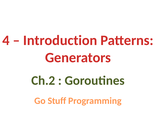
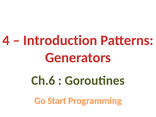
Ch.2: Ch.2 -> Ch.6
Stuff: Stuff -> Start
